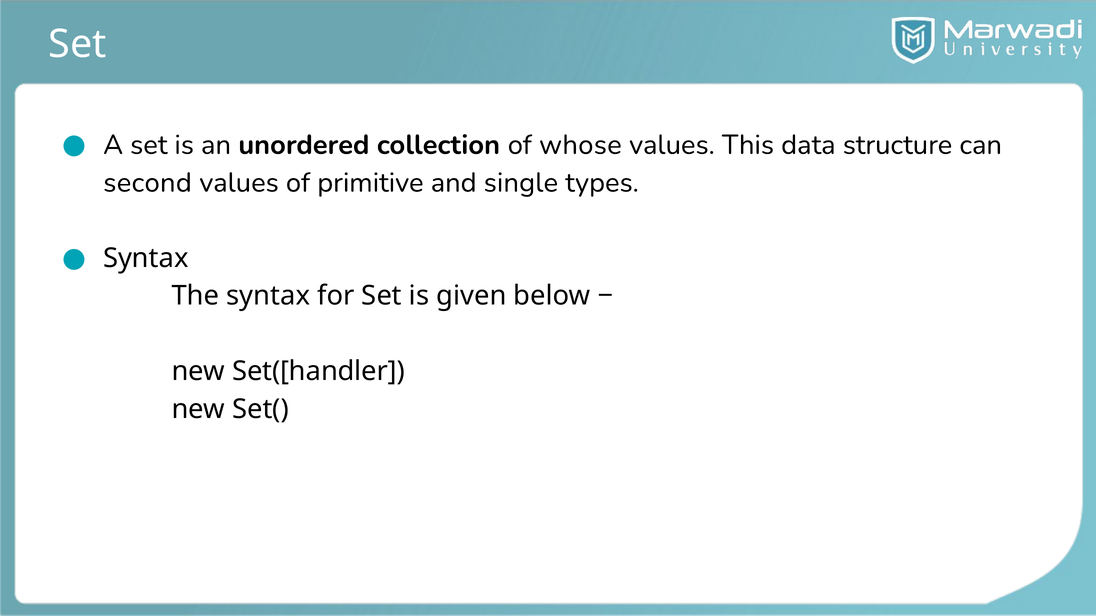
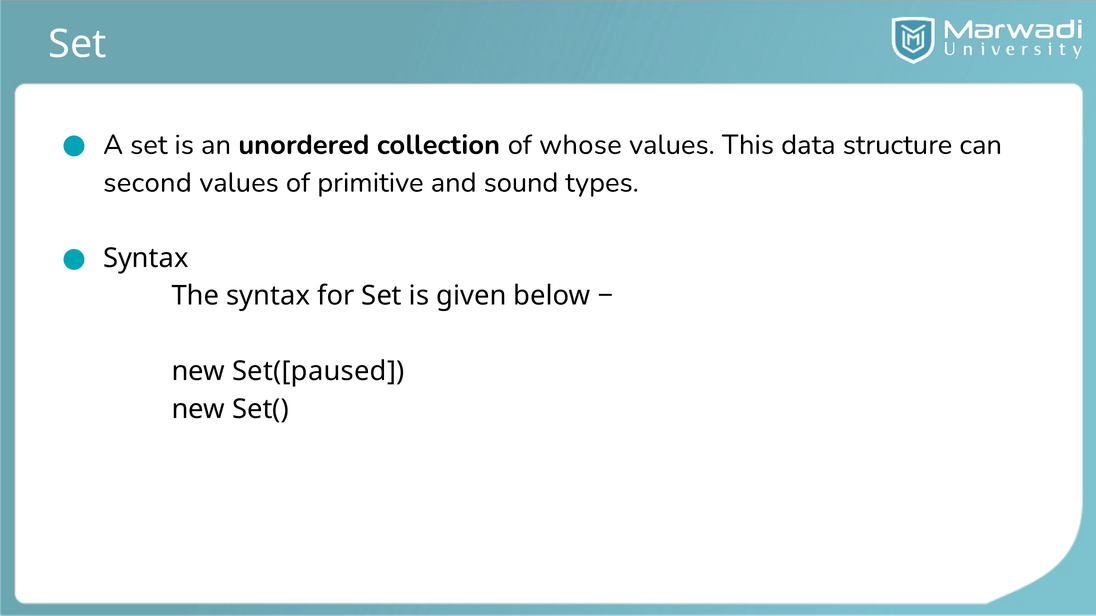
single: single -> sound
Set([handler: Set([handler -> Set([paused
